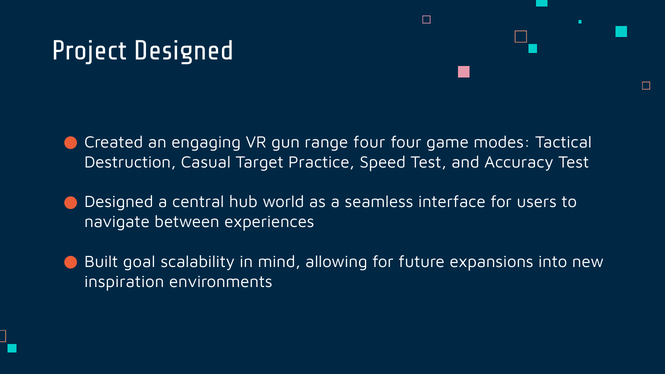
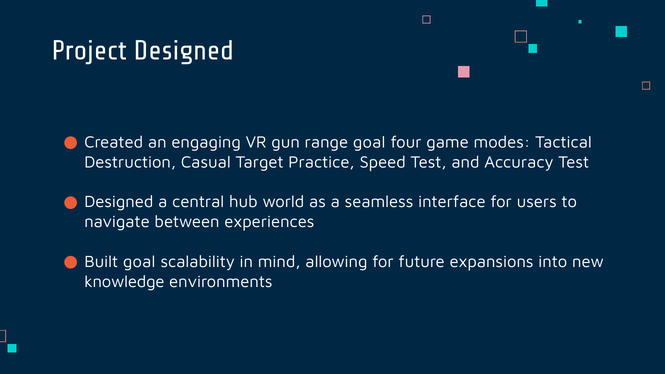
range four: four -> goal
inspiration: inspiration -> knowledge
